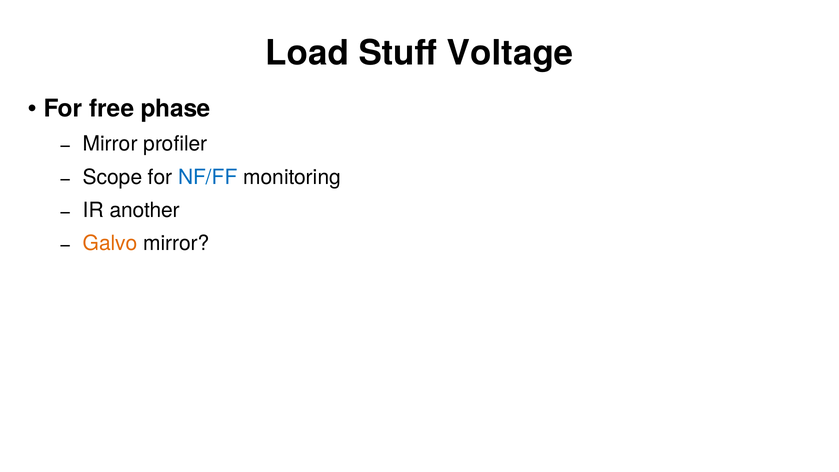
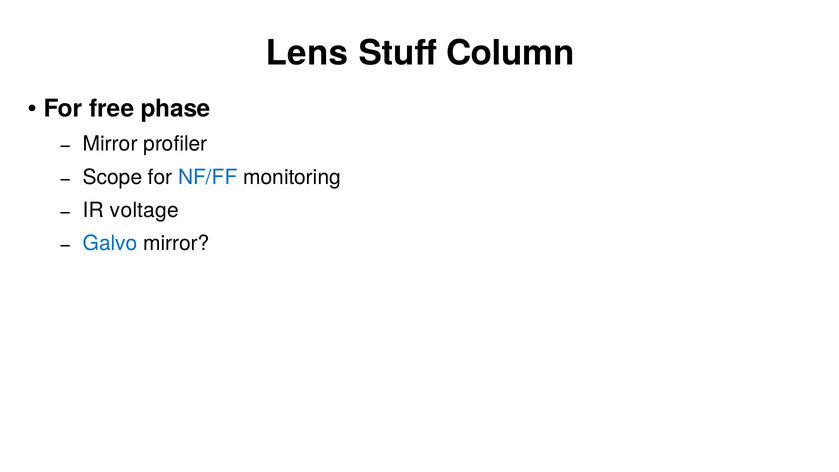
Load: Load -> Lens
Voltage: Voltage -> Column
another: another -> voltage
Galvo colour: orange -> blue
